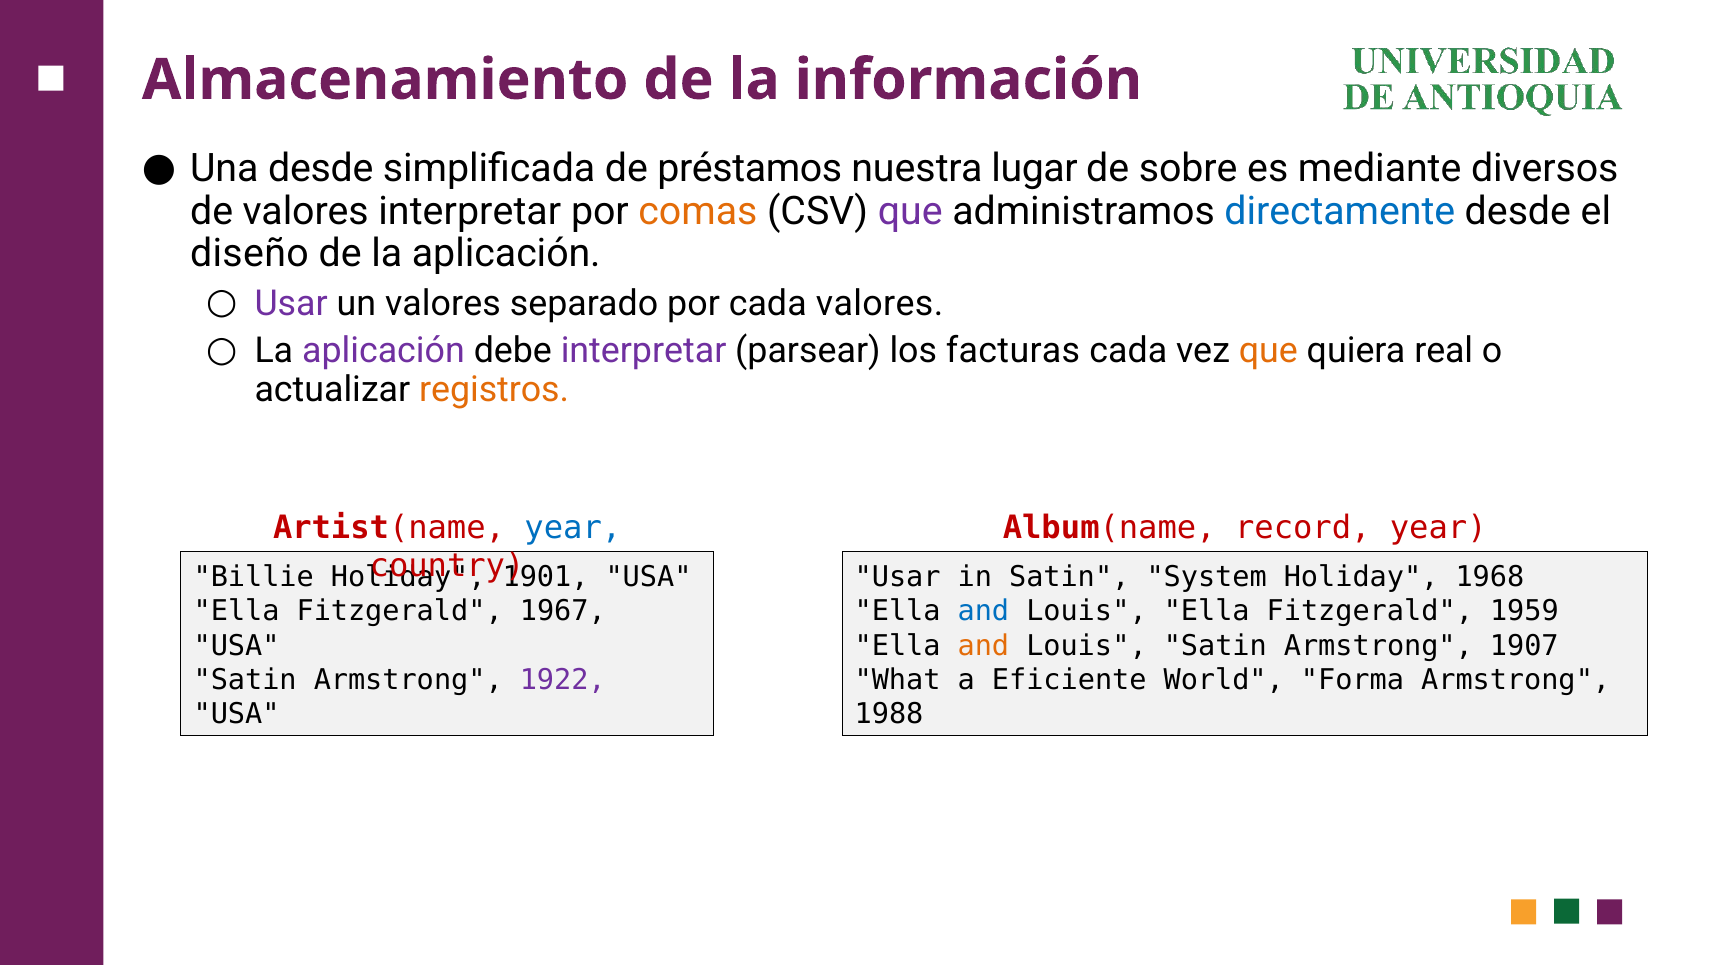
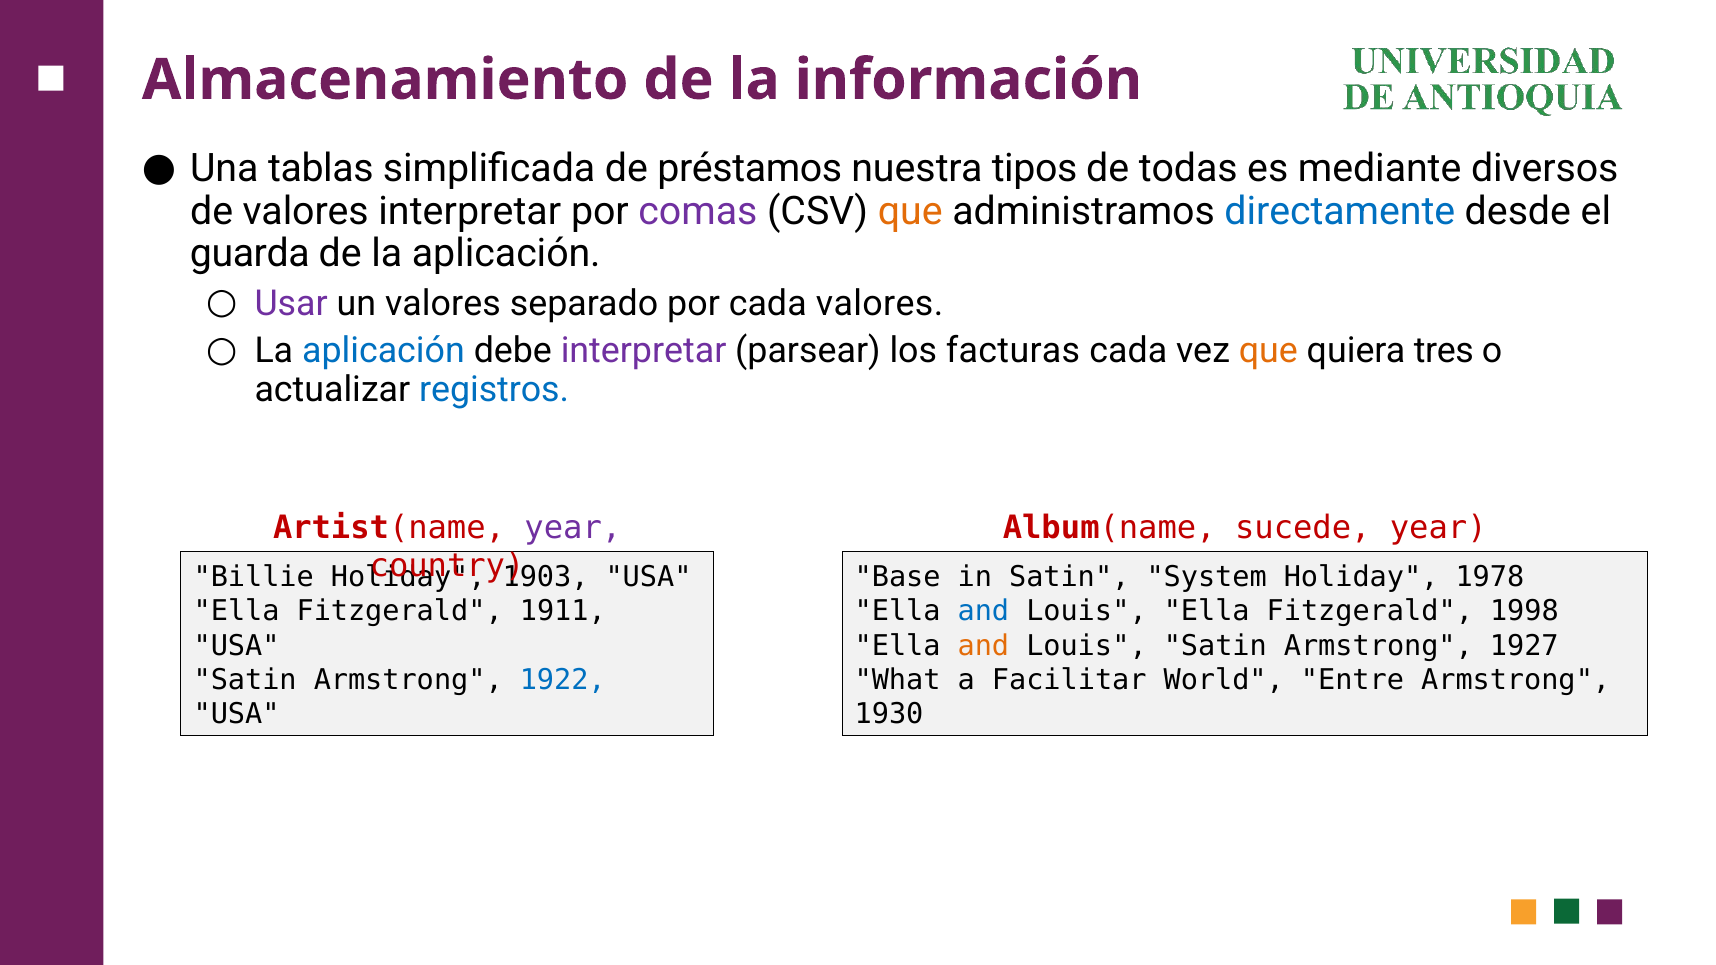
Una desde: desde -> tablas
lugar: lugar -> tipos
sobre: sobre -> todas
comas colour: orange -> purple
que at (910, 211) colour: purple -> orange
diseño: diseño -> guarda
aplicación at (383, 351) colour: purple -> blue
real: real -> tres
registros colour: orange -> blue
year at (573, 528) colour: blue -> purple
record: record -> sucede
1901: 1901 -> 1903
Usar at (898, 577): Usar -> Base
1968: 1968 -> 1978
1967: 1967 -> 1911
1959: 1959 -> 1998
1907: 1907 -> 1927
1922 colour: purple -> blue
Eficiente: Eficiente -> Facilitar
Forma: Forma -> Entre
1988: 1988 -> 1930
